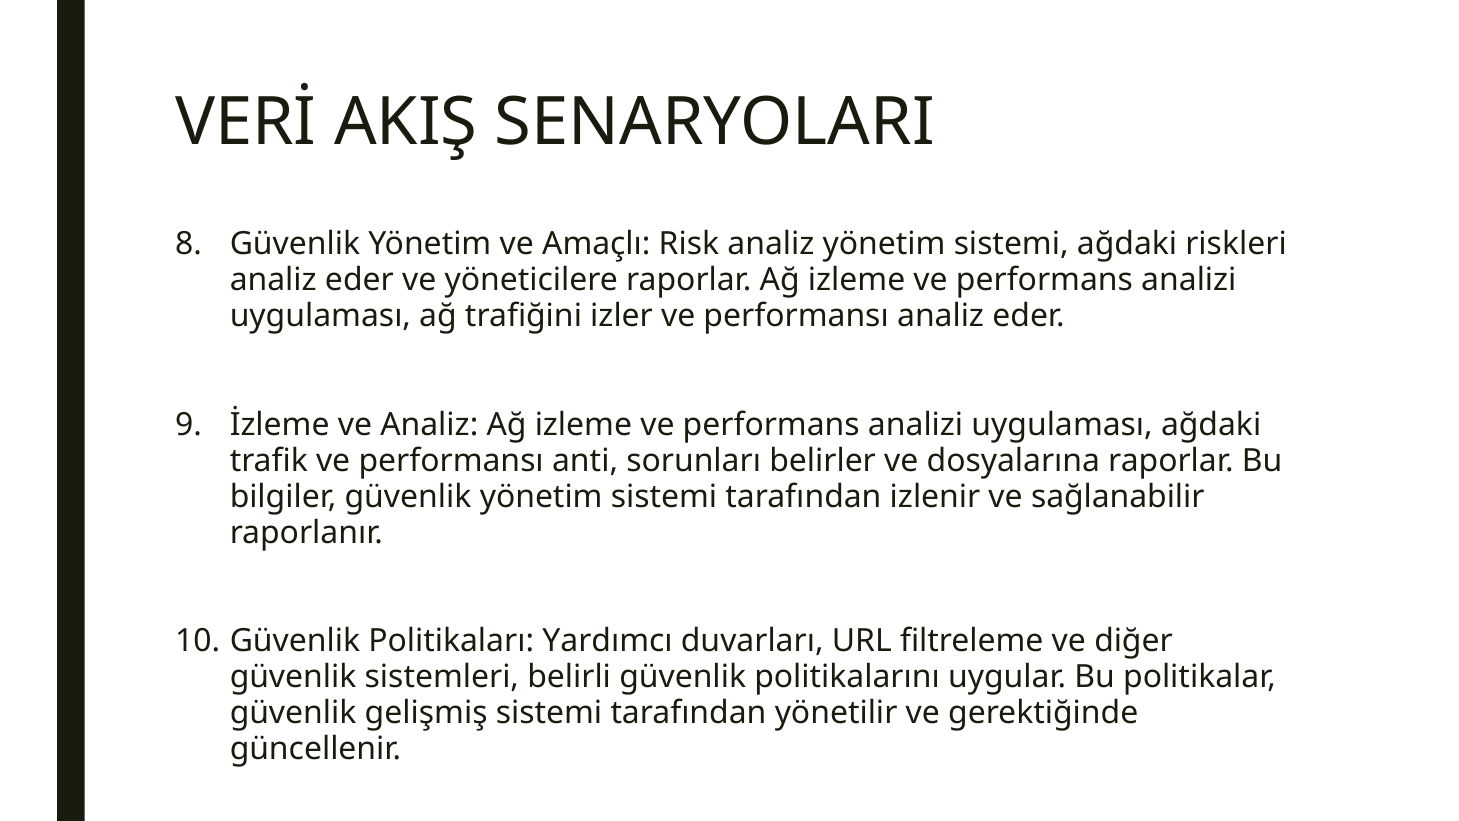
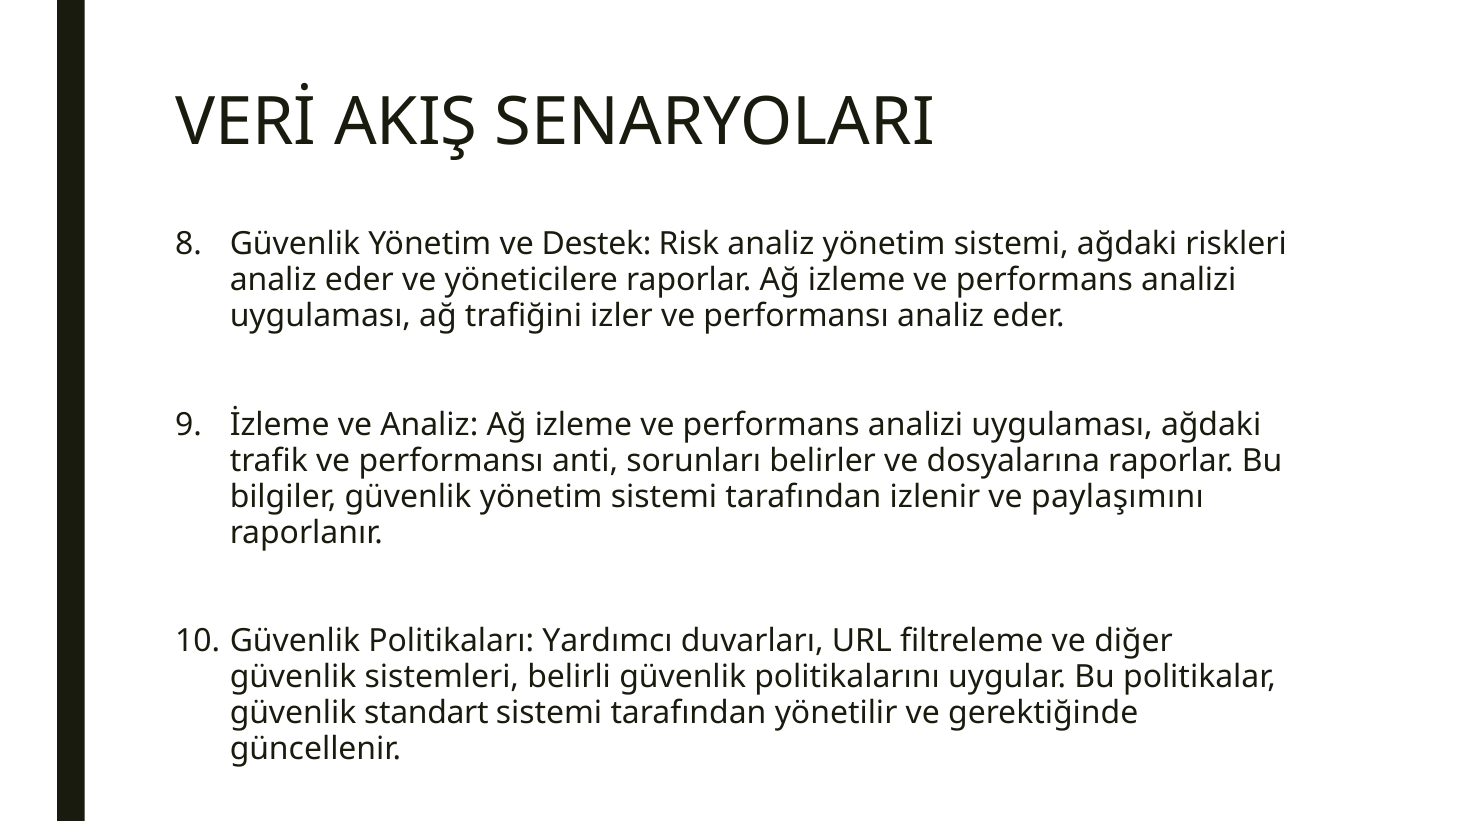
Amaçlı: Amaçlı -> Destek
sağlanabilir: sağlanabilir -> paylaşımını
gelişmiş: gelişmiş -> standart
